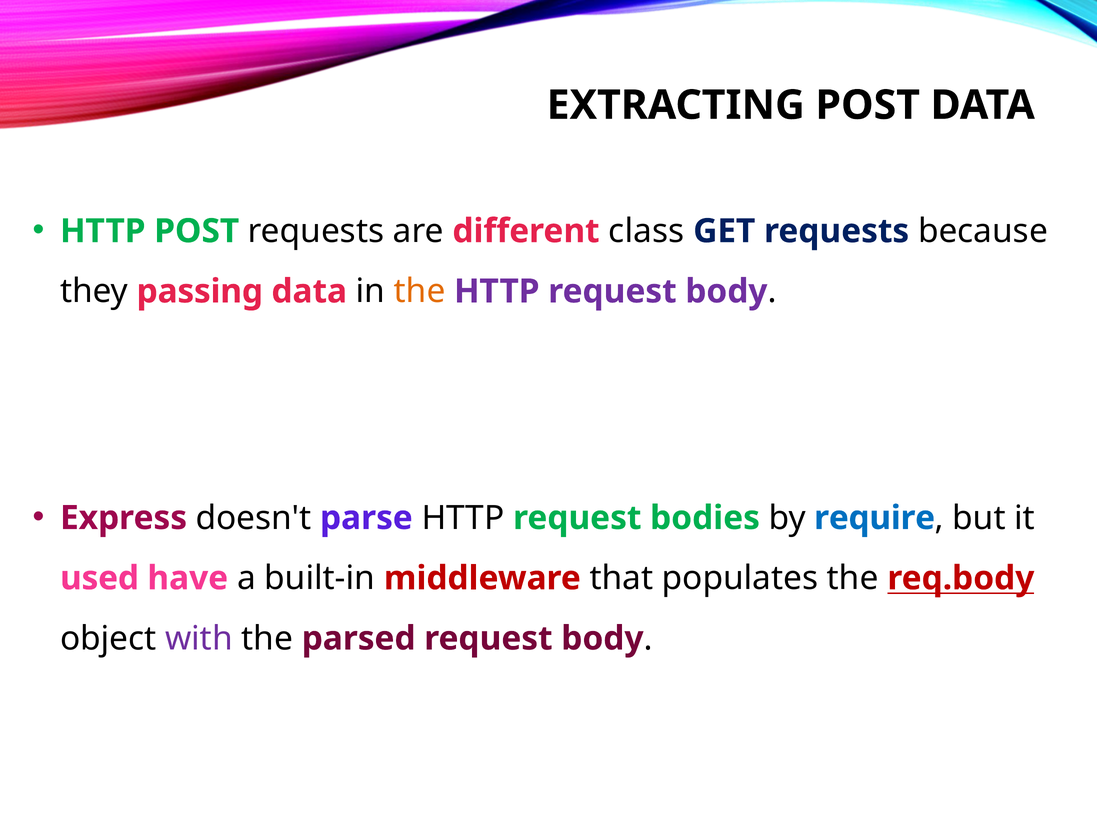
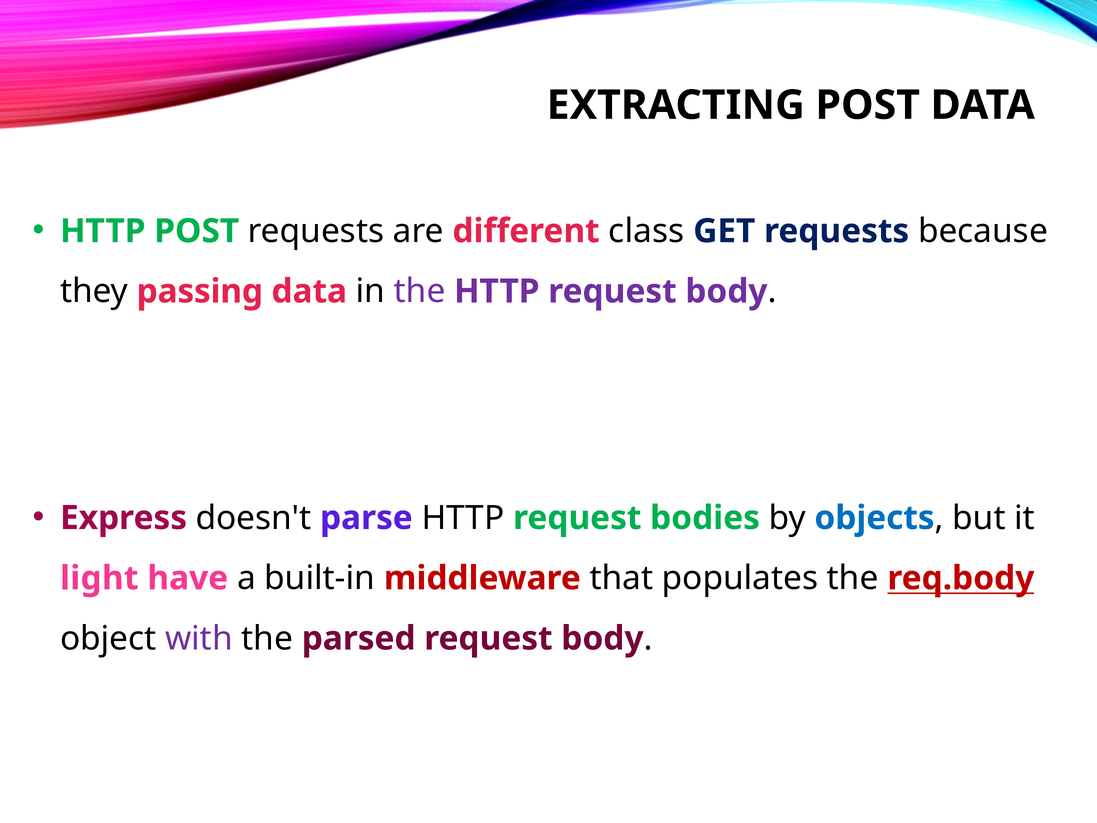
the at (420, 291) colour: orange -> purple
require: require -> objects
used: used -> light
